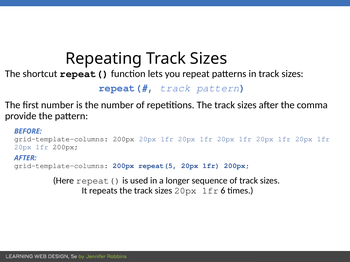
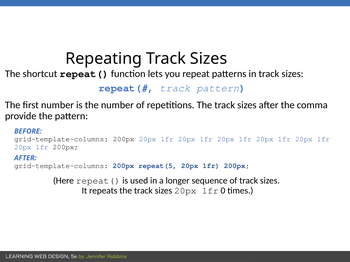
6: 6 -> 0
